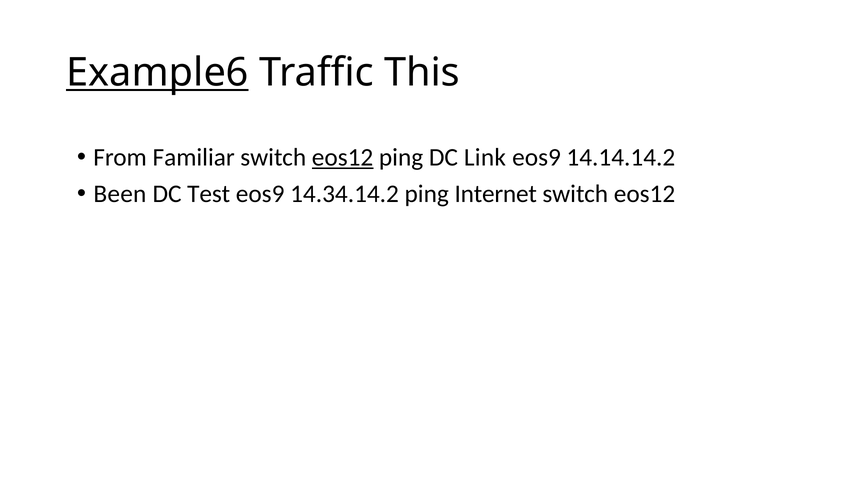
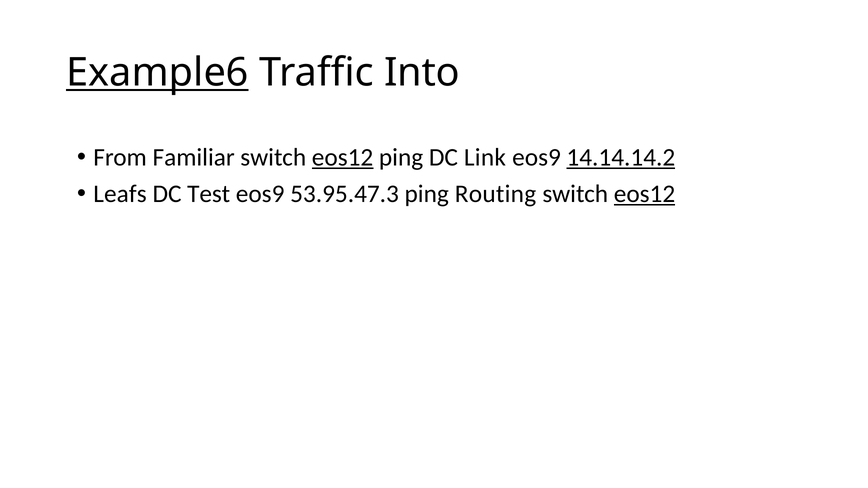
This: This -> Into
14.14.14.2 underline: none -> present
Been: Been -> Leafs
14.34.14.2: 14.34.14.2 -> 53.95.47.3
Internet: Internet -> Routing
eos12 at (645, 194) underline: none -> present
